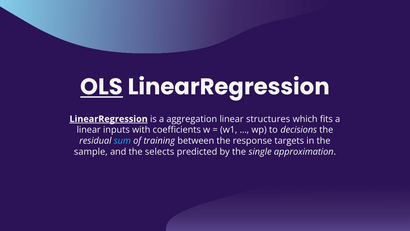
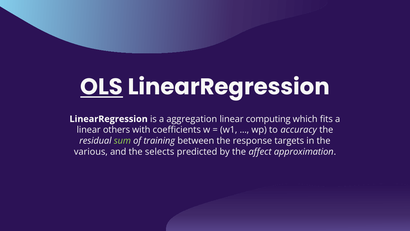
LinearRegression at (109, 119) underline: present -> none
structures: structures -> computing
inputs: inputs -> others
decisions: decisions -> accuracy
sum colour: light blue -> light green
sample: sample -> various
single: single -> affect
